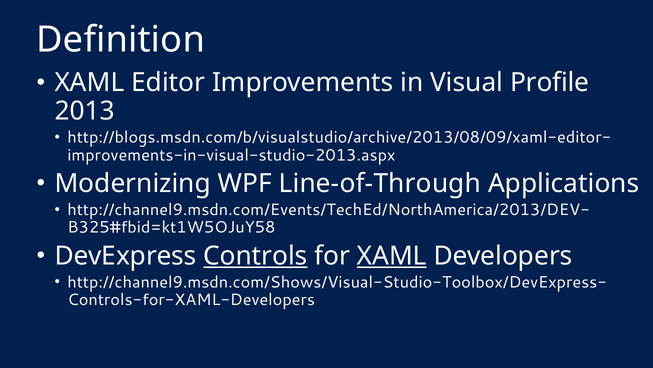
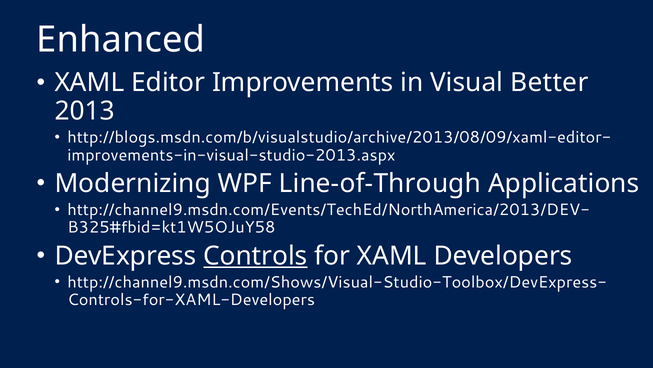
Definition: Definition -> Enhanced
Profile: Profile -> Better
XAML at (392, 255) underline: present -> none
